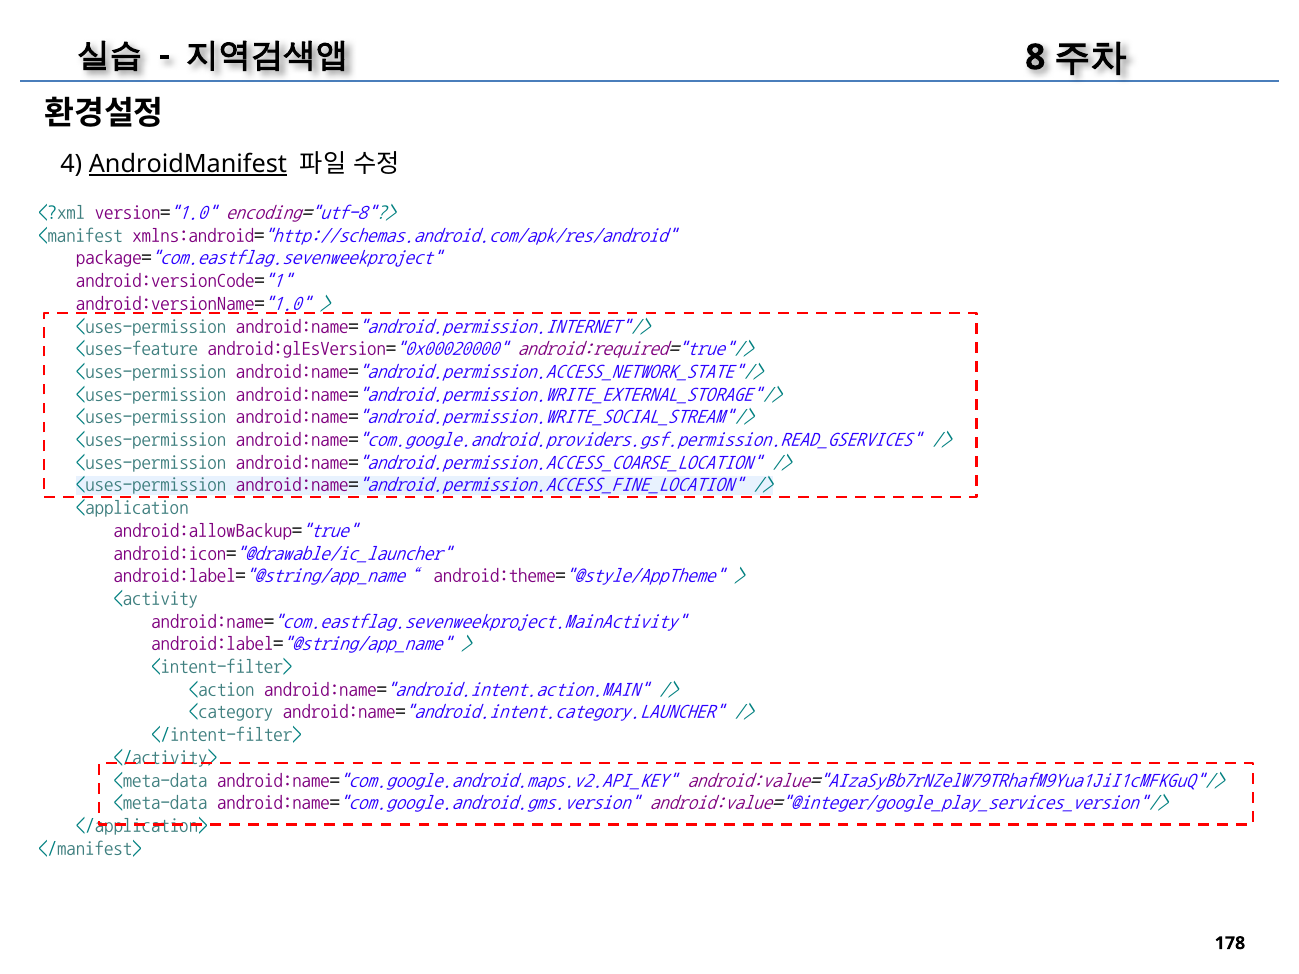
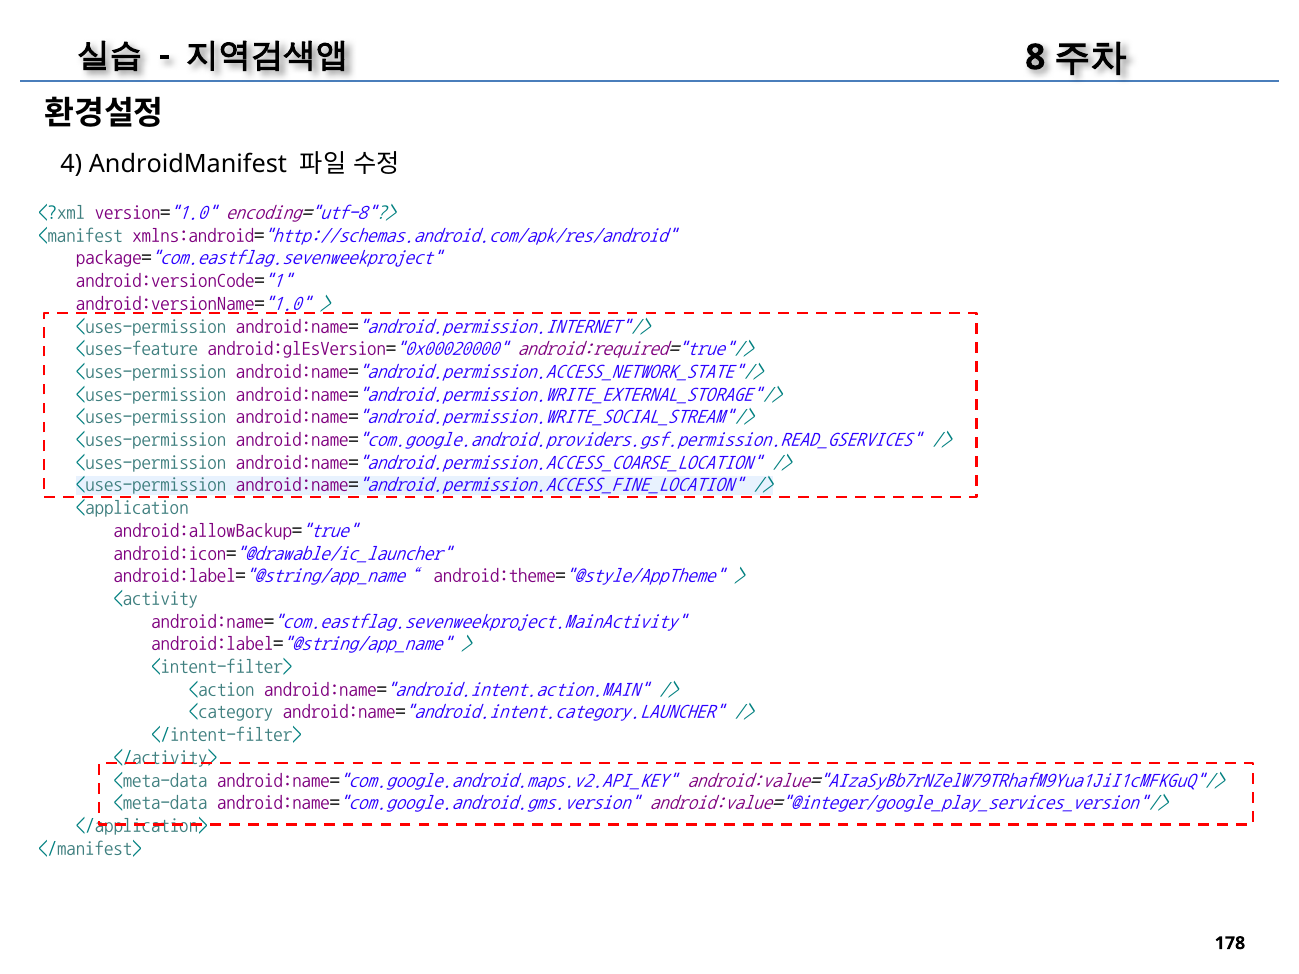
AndroidManifest underline: present -> none
